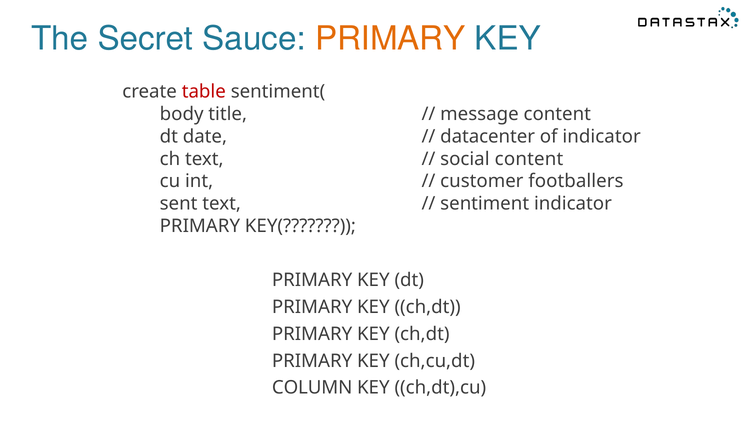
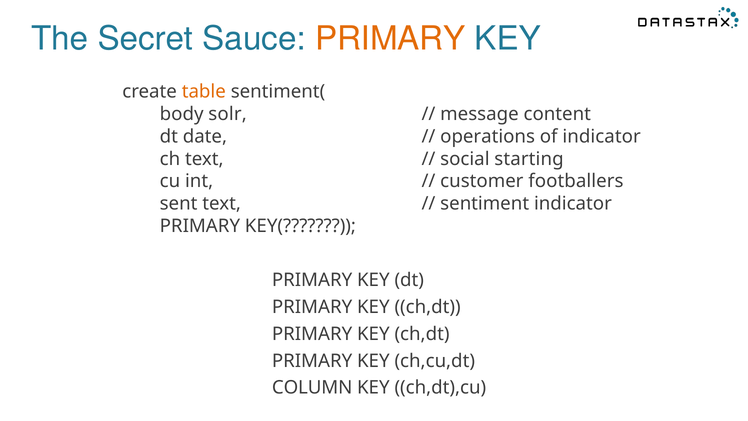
table colour: red -> orange
title: title -> solr
datacenter: datacenter -> operations
social content: content -> starting
